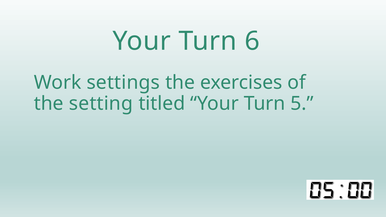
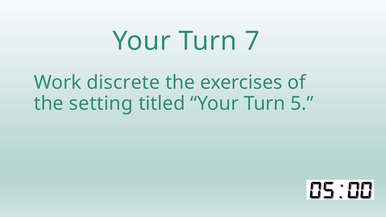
6: 6 -> 7
settings: settings -> discrete
